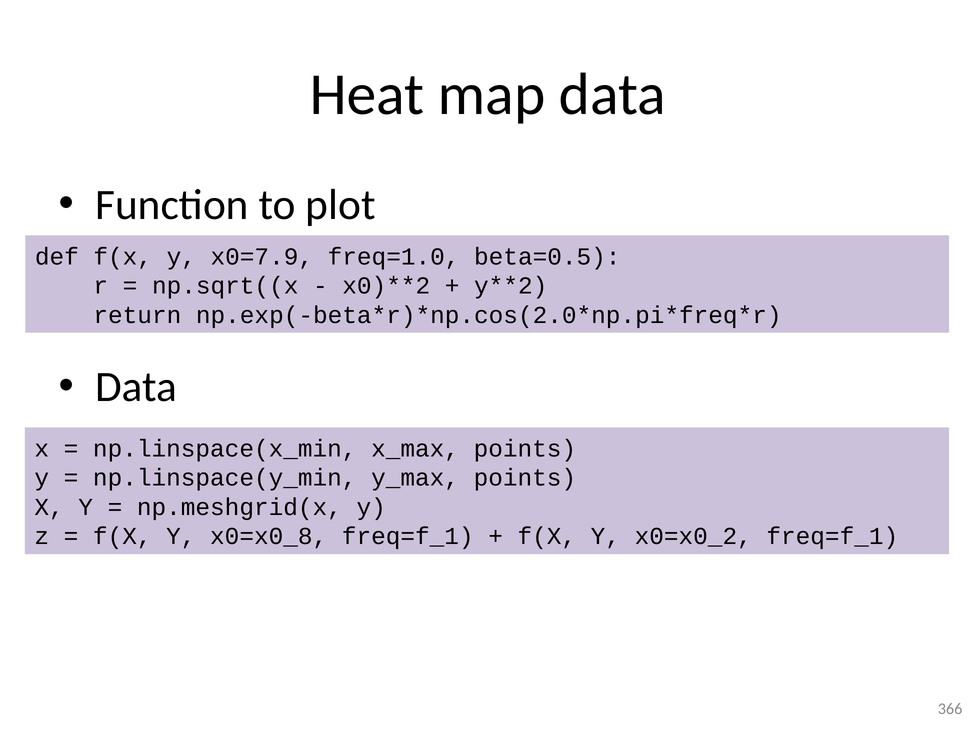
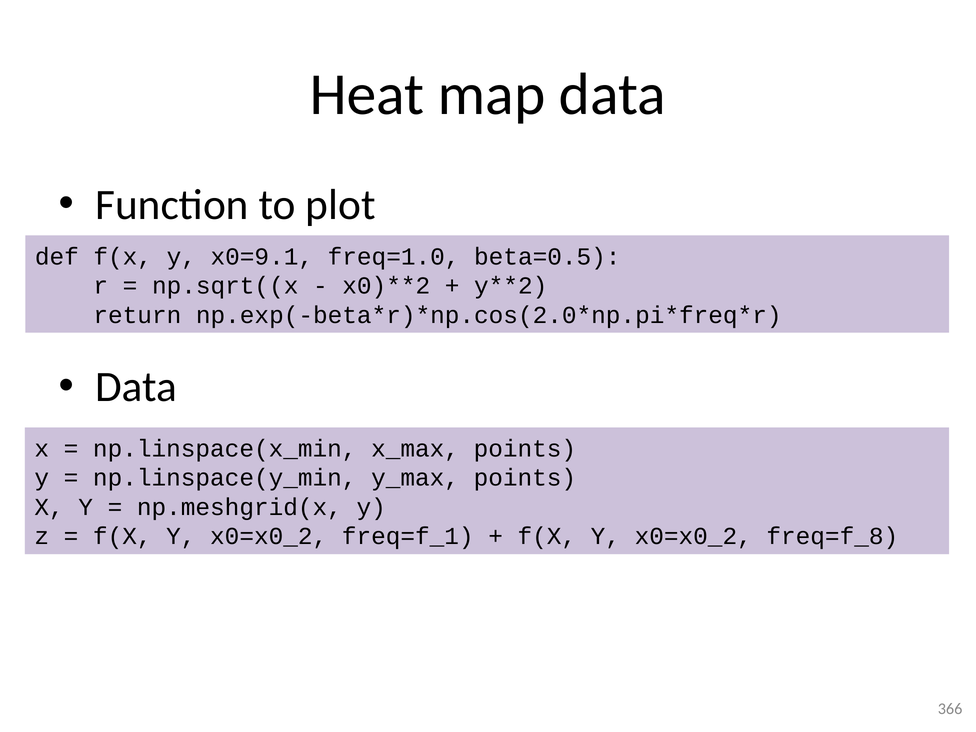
x0=7.9: x0=7.9 -> x0=9.1
x0=x0_8 at (269, 536): x0=x0_8 -> x0=x0_2
x0=x0_2 freq=f_1: freq=f_1 -> freq=f_8
